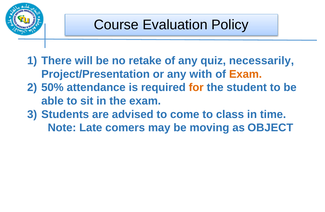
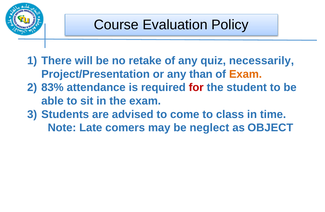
with: with -> than
50%: 50% -> 83%
for colour: orange -> red
moving: moving -> neglect
